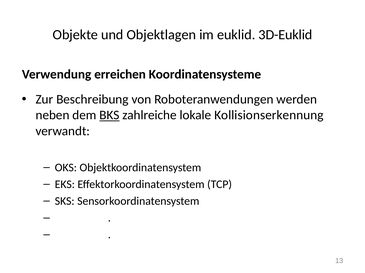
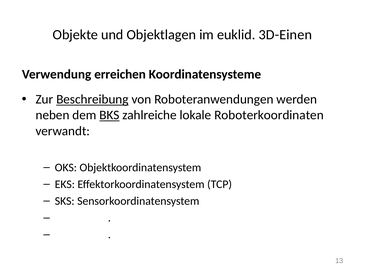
3D-Euklid: 3D-Euklid -> 3D-Einen
Beschreibung underline: none -> present
Kollisionserkennung: Kollisionserkennung -> Roboterkoordinaten
